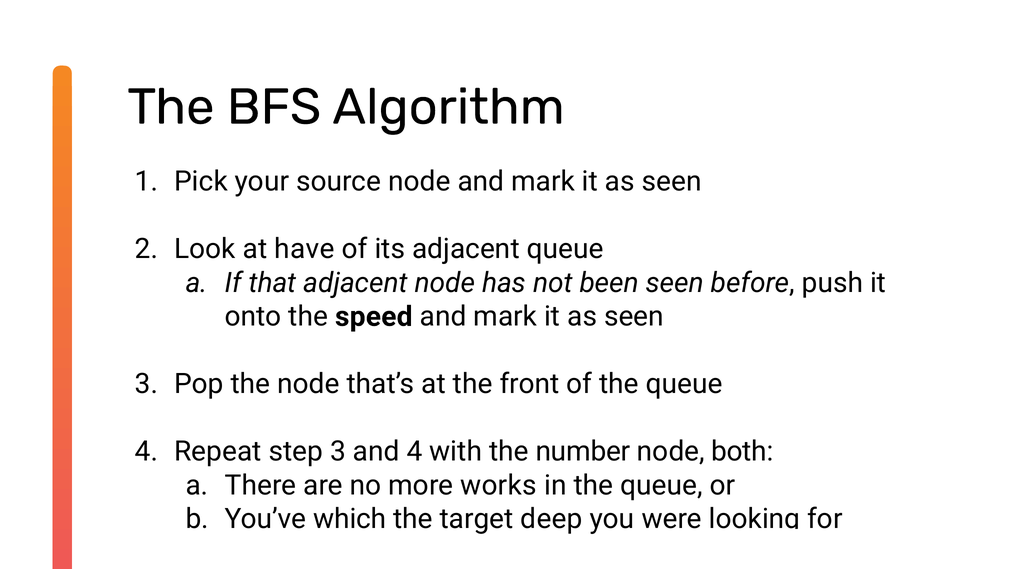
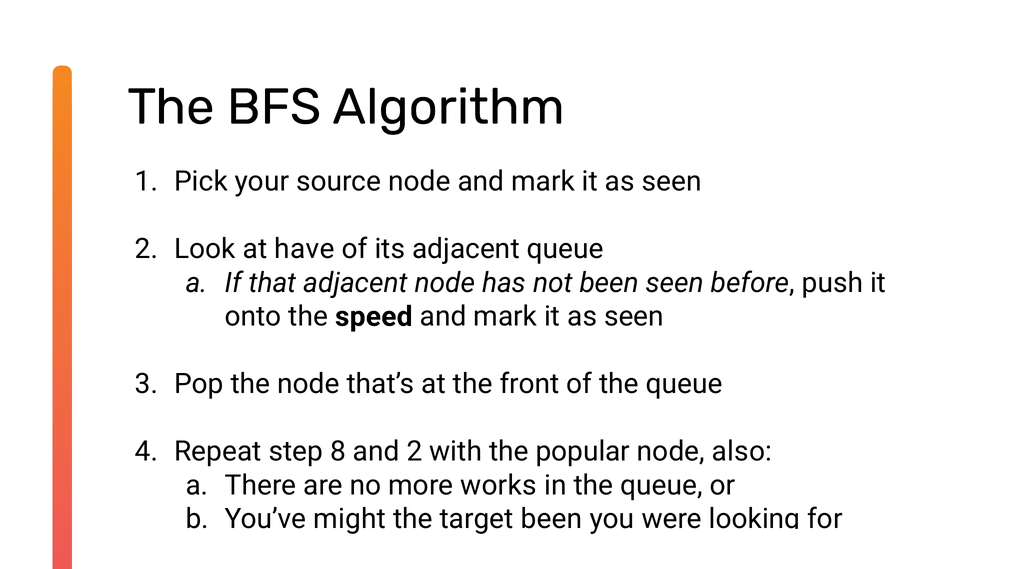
step 3: 3 -> 8
and 4: 4 -> 2
number: number -> popular
both: both -> also
which: which -> might
target deep: deep -> been
